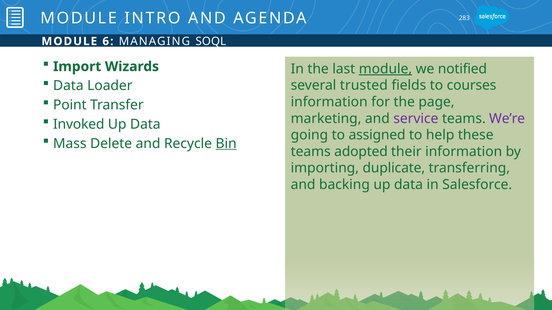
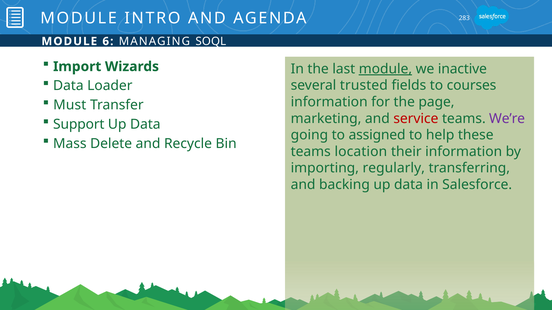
notified: notified -> inactive
Point: Point -> Must
service colour: purple -> red
Invoked: Invoked -> Support
Bin underline: present -> none
adopted: adopted -> location
duplicate: duplicate -> regularly
